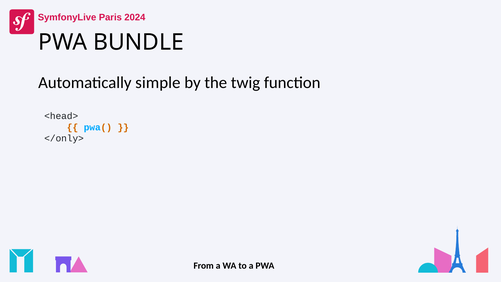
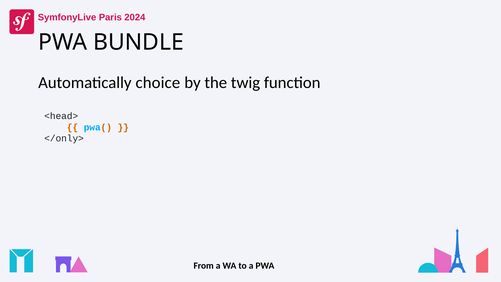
simple: simple -> choice
